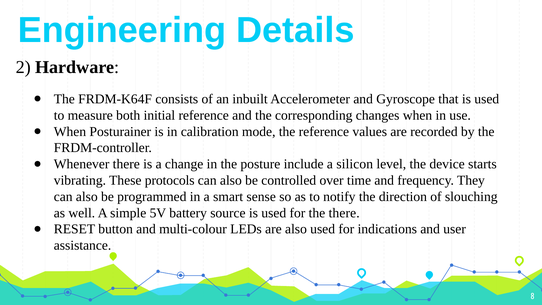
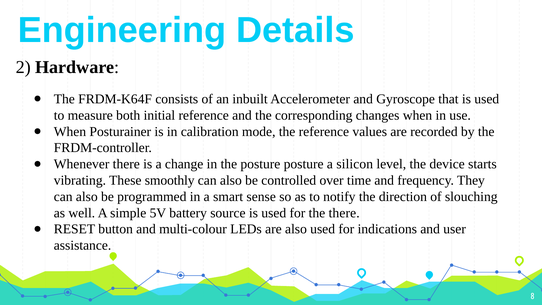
posture include: include -> posture
protocols: protocols -> smoothly
